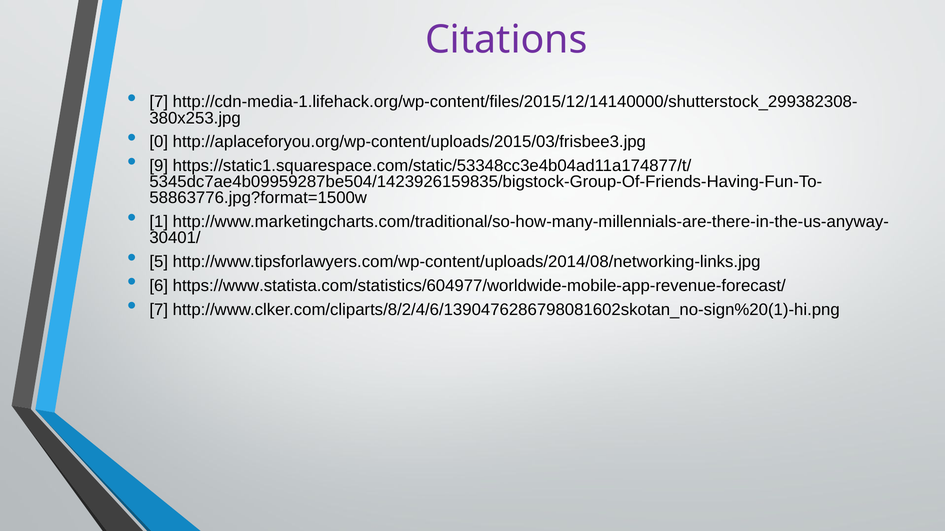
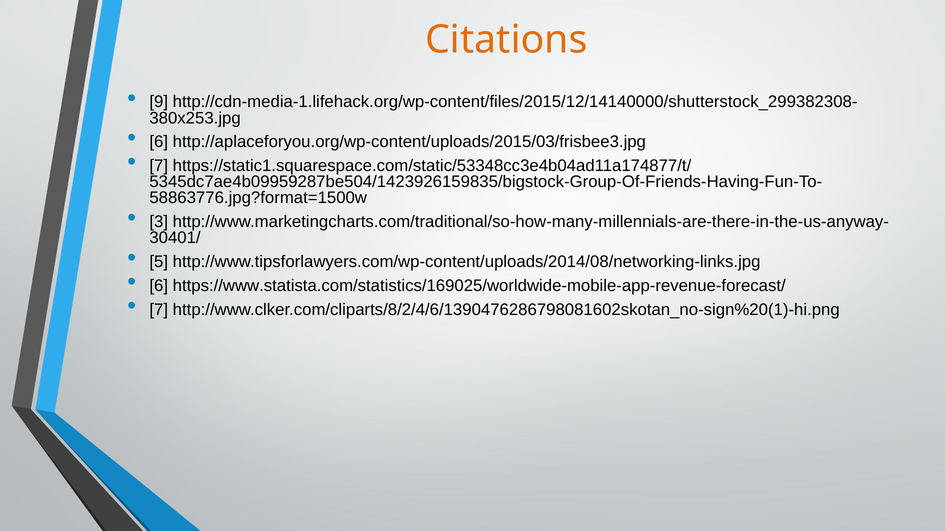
Citations colour: purple -> orange
7 at (159, 102): 7 -> 9
0 at (159, 142): 0 -> 6
9 at (159, 166): 9 -> 7
1: 1 -> 3
https://www.statista.com/statistics/604977/worldwide-mobile-app-revenue-forecast/: https://www.statista.com/statistics/604977/worldwide-mobile-app-revenue-forecast/ -> https://www.statista.com/statistics/169025/worldwide-mobile-app-revenue-forecast/
